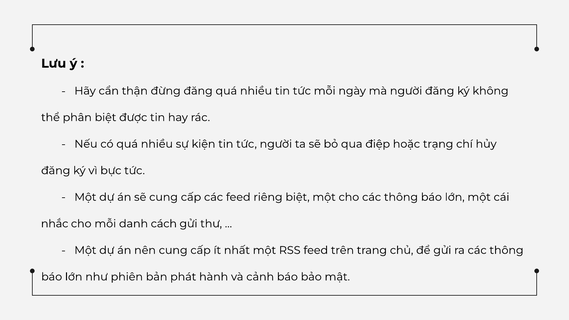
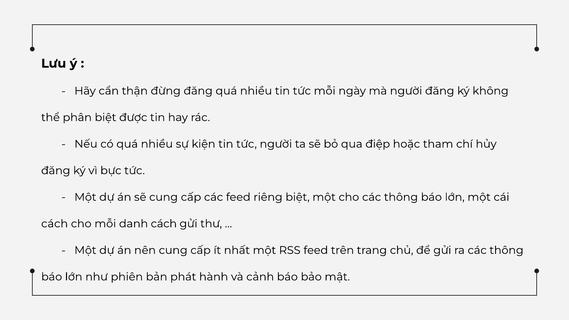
trạng: trạng -> tham
nhắc at (55, 224): nhắc -> cách
